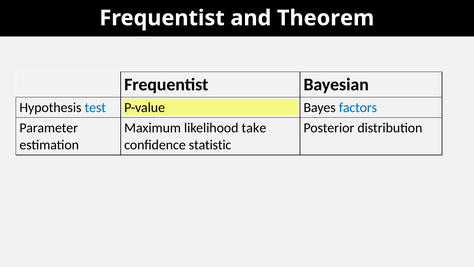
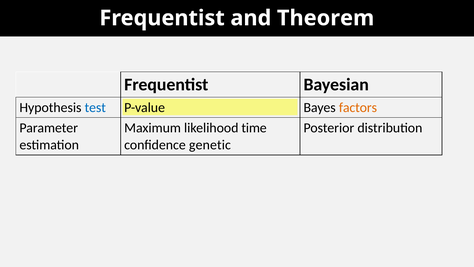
factors colour: blue -> orange
take: take -> time
statistic: statistic -> genetic
